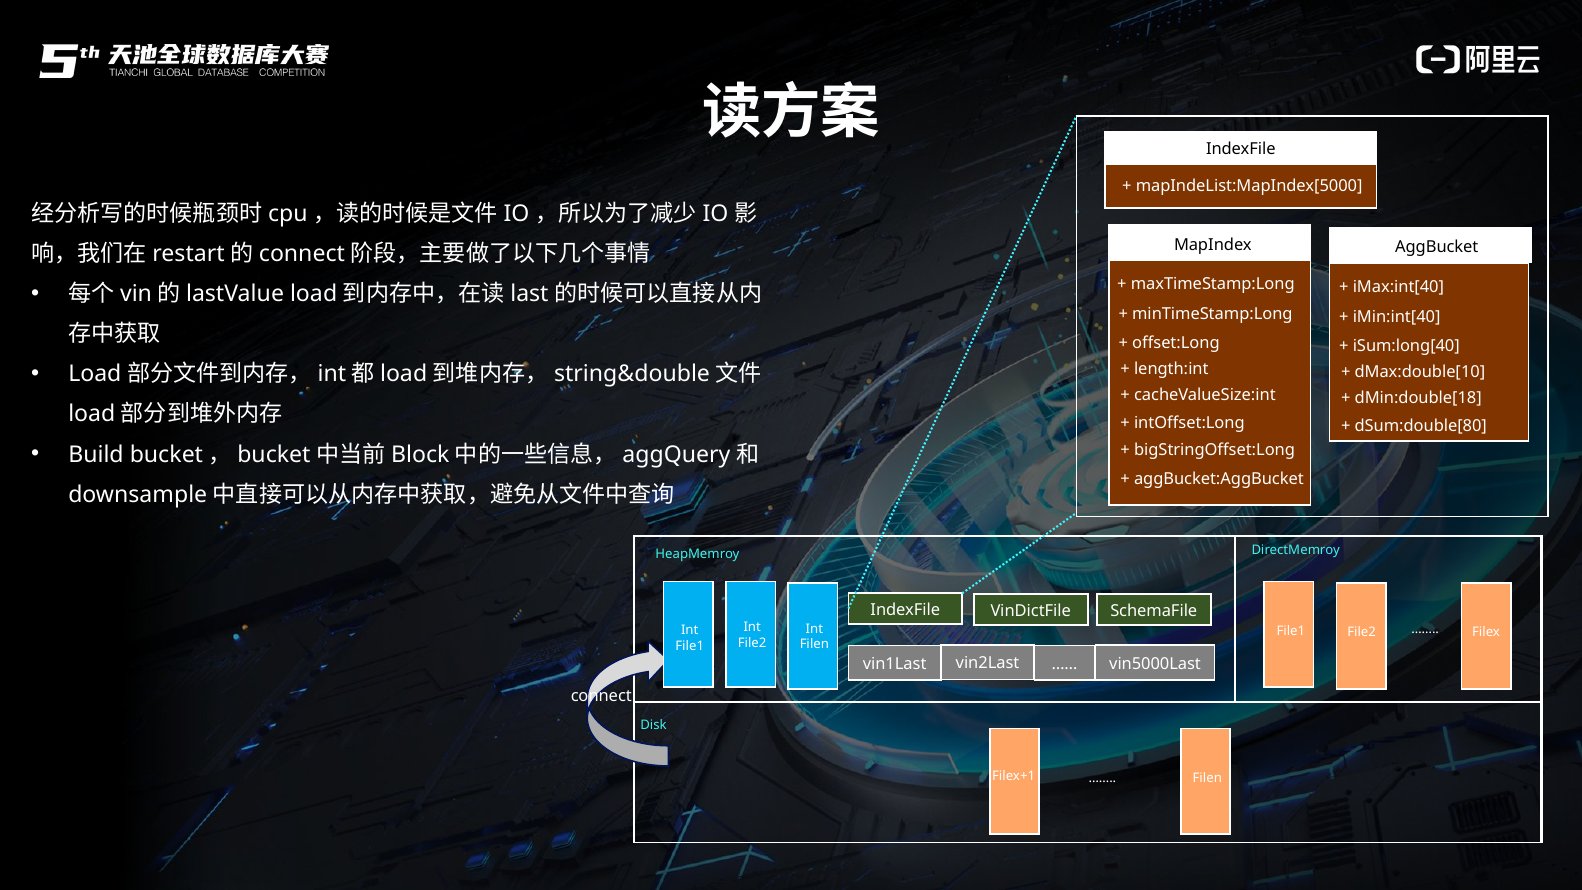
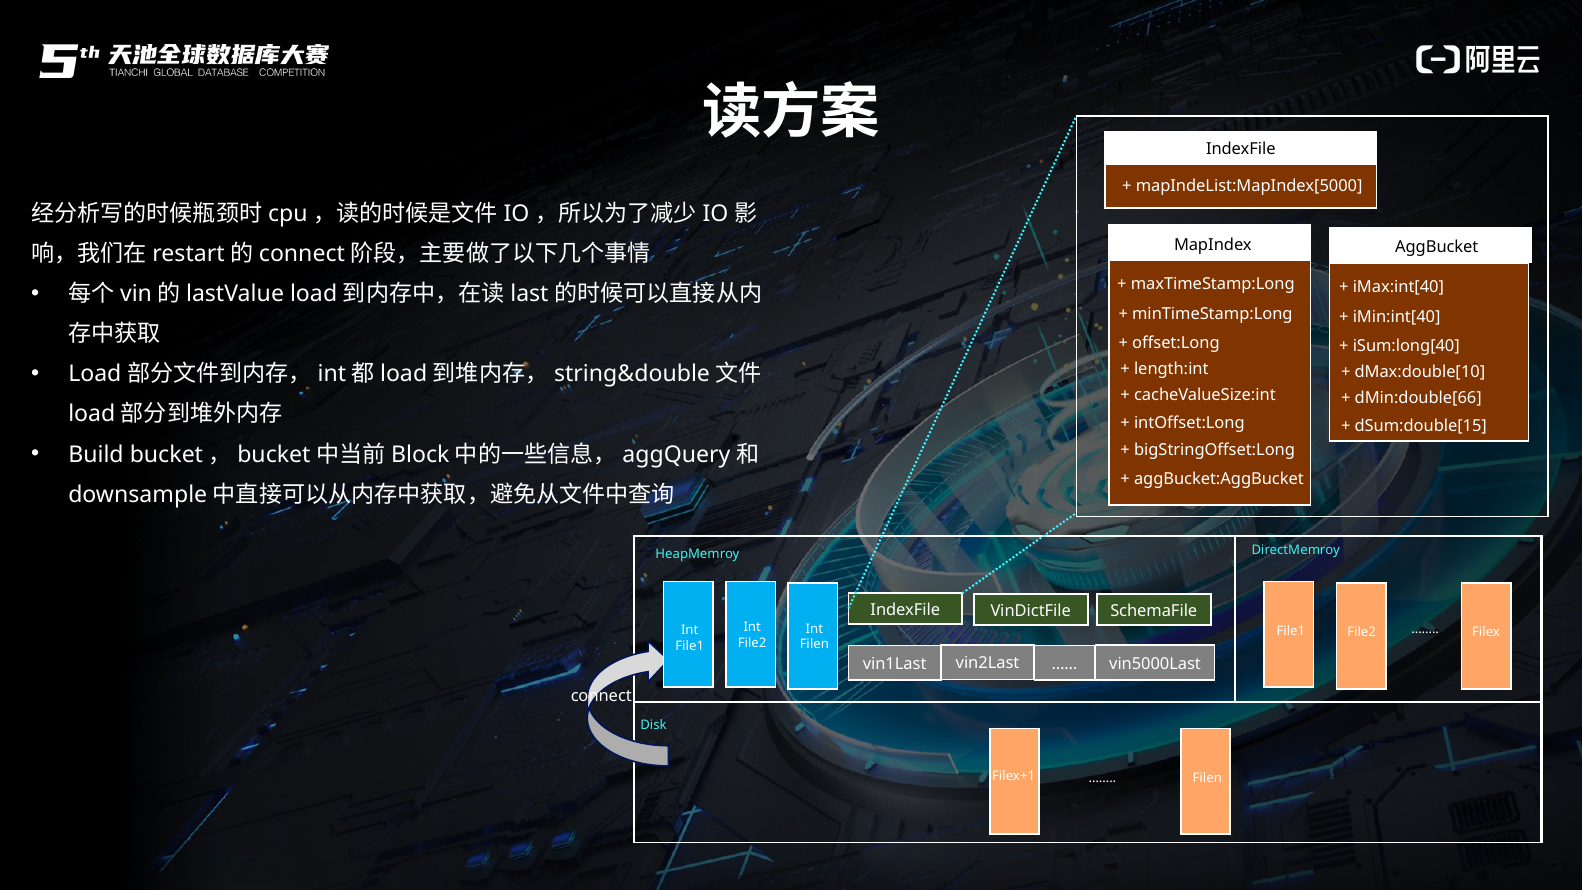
dMin:double[18: dMin:double[18 -> dMin:double[66
dSum:double[80: dSum:double[80 -> dSum:double[15
